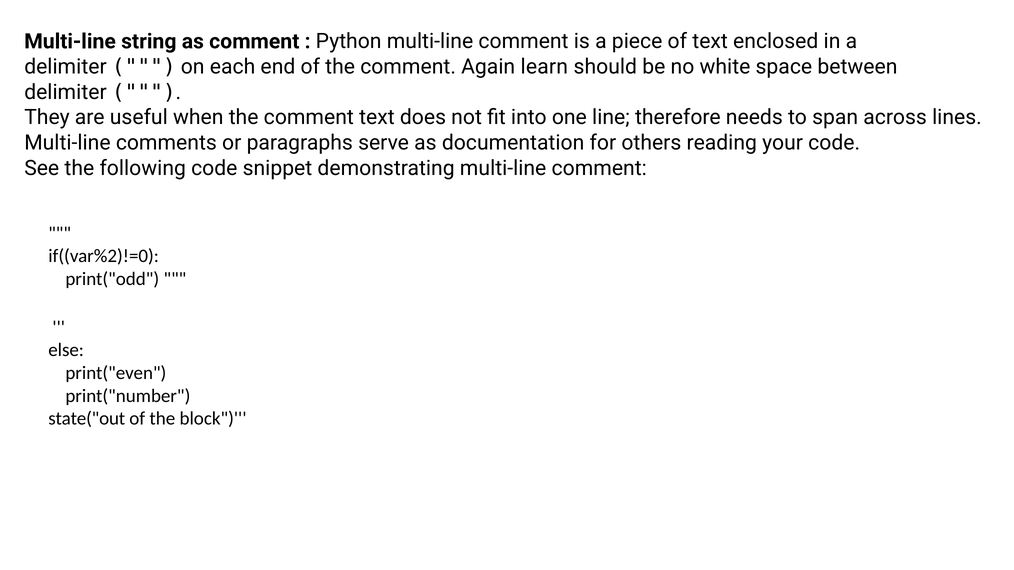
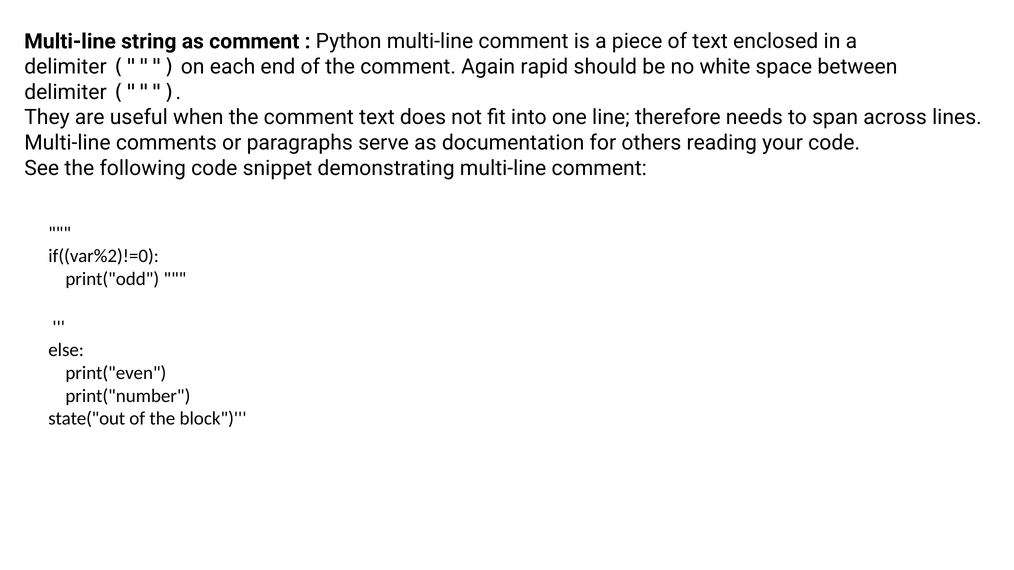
learn: learn -> rapid
